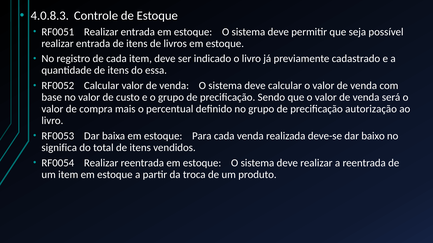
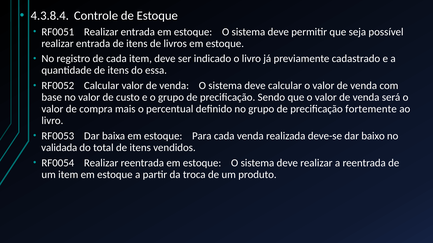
4.0.8.3: 4.0.8.3 -> 4.3.8.4
autorização: autorização -> fortemente
significa: significa -> validada
